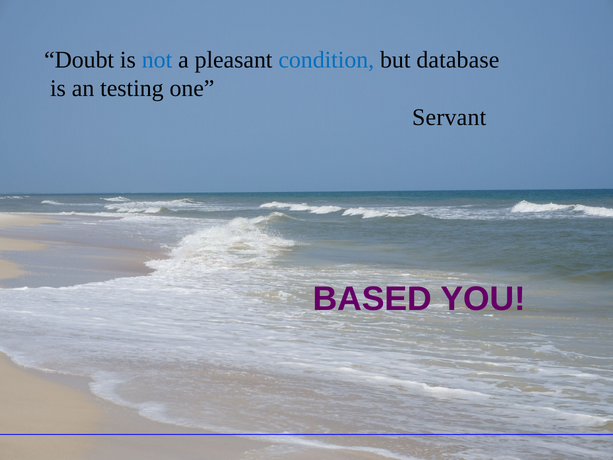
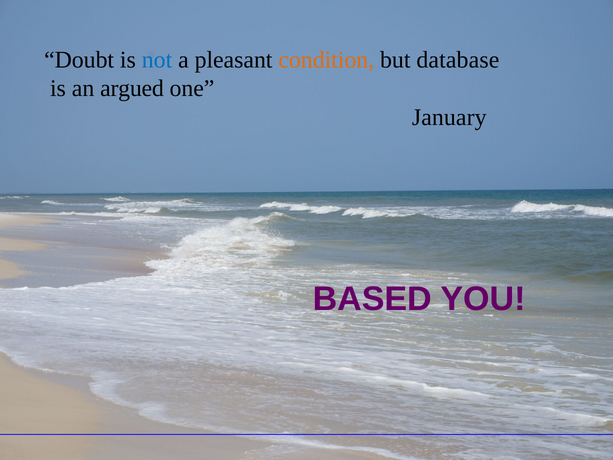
condition colour: blue -> orange
testing: testing -> argued
Servant: Servant -> January
